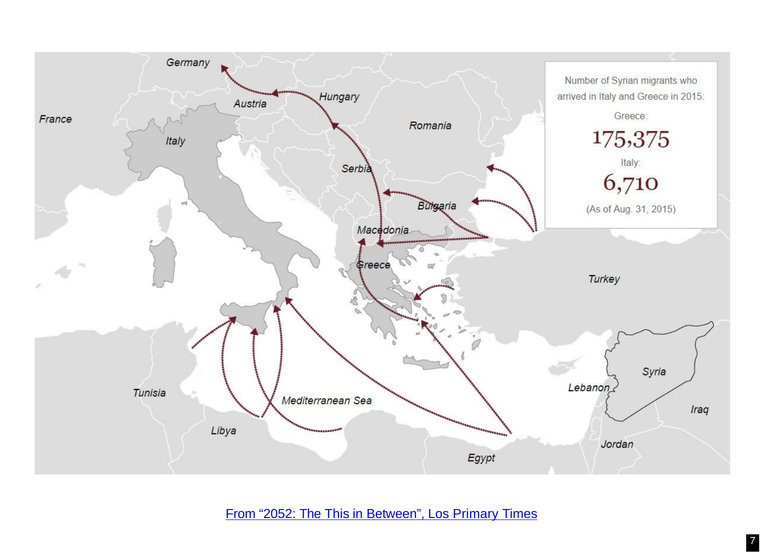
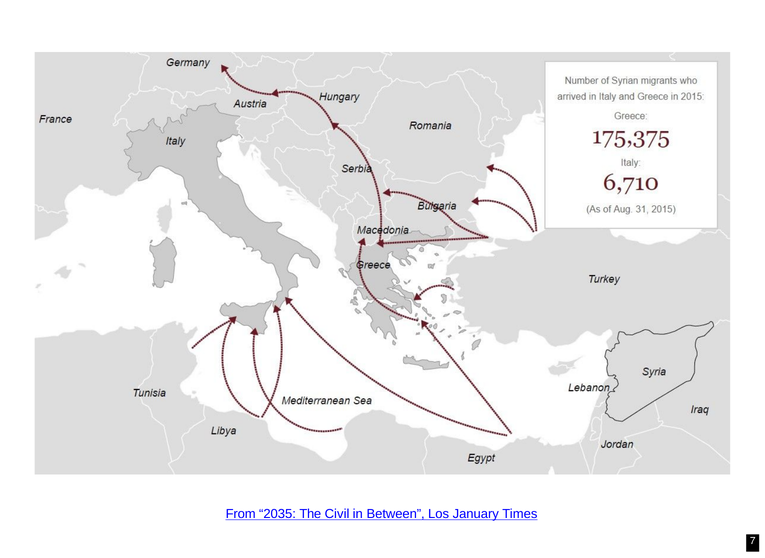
2052: 2052 -> 2035
This: This -> Civil
Primary: Primary -> January
